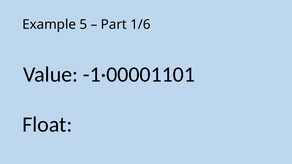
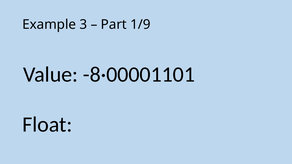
5: 5 -> 3
1/6: 1/6 -> 1/9
-1·00001101: -1·00001101 -> -8·00001101
